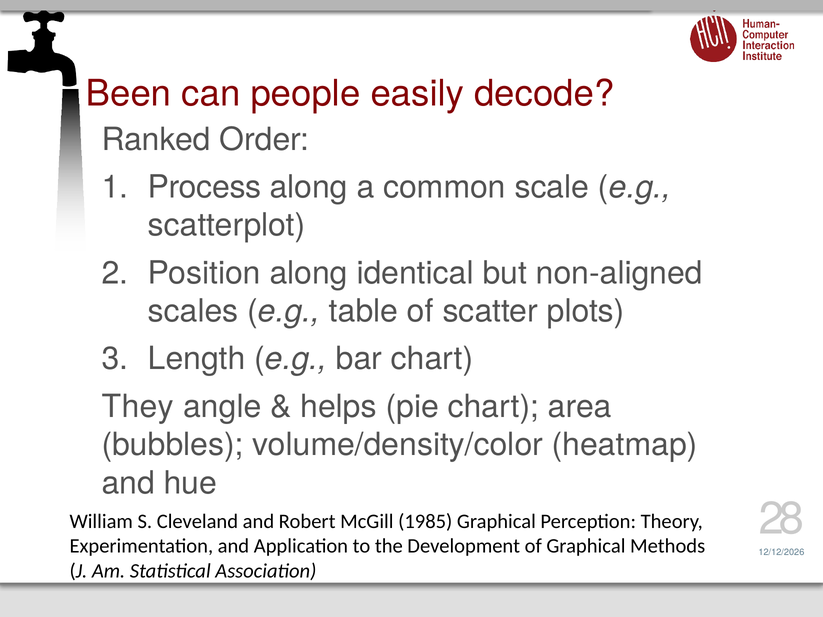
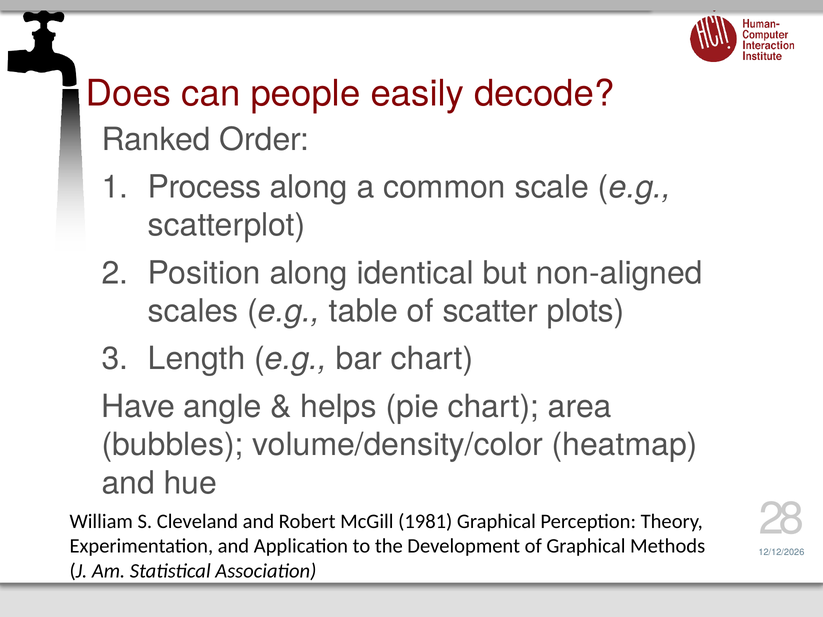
Been: Been -> Does
They: They -> Have
1985: 1985 -> 1981
